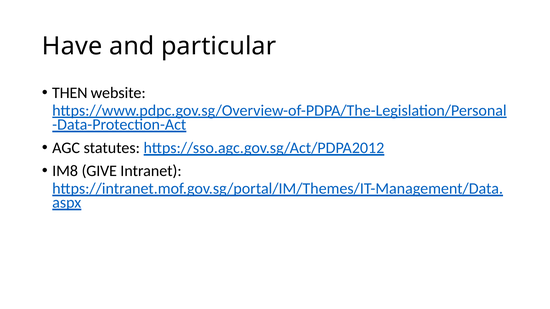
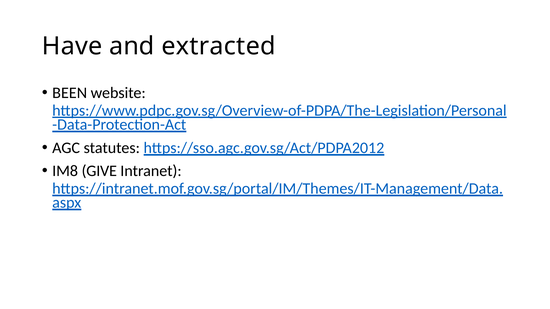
particular: particular -> extracted
THEN: THEN -> BEEN
